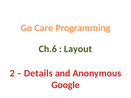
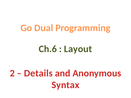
Care: Care -> Dual
Google: Google -> Syntax
